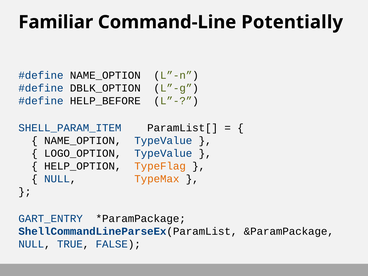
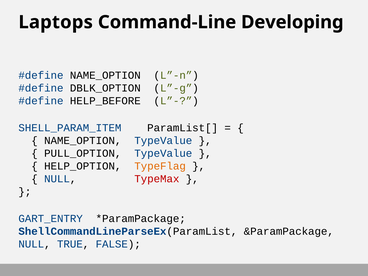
Familiar: Familiar -> Laptops
Potentially: Potentially -> Developing
LOGO_OPTION: LOGO_OPTION -> PULL_OPTION
TypeMax colour: orange -> red
